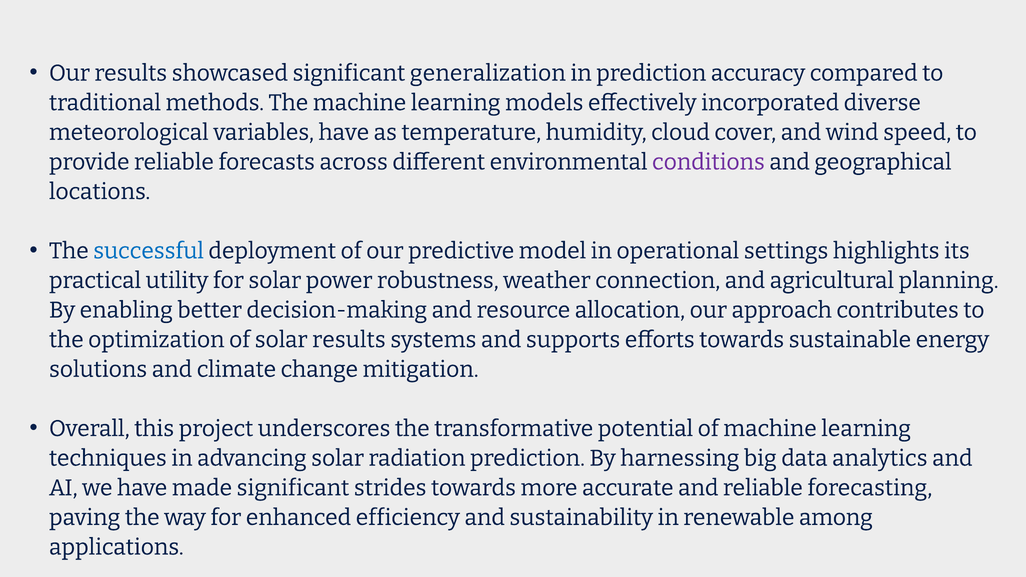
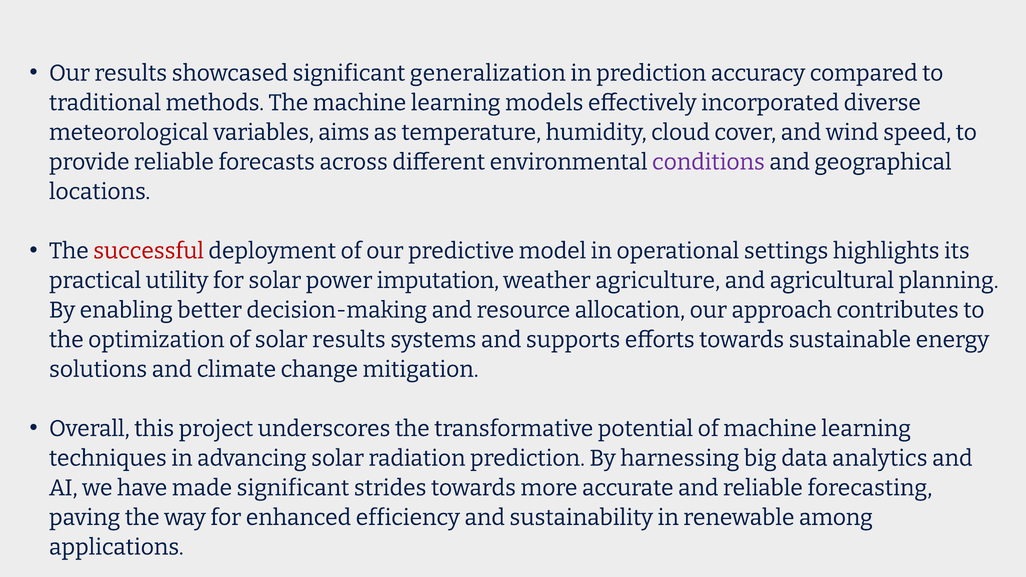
variables have: have -> aims
successful colour: blue -> red
robustness: robustness -> imputation
connection: connection -> agriculture
